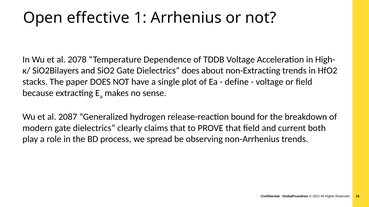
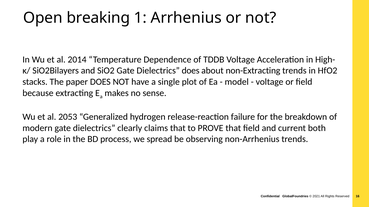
effective: effective -> breaking
2078: 2078 -> 2014
define: define -> model
2087: 2087 -> 2053
bound: bound -> failure
